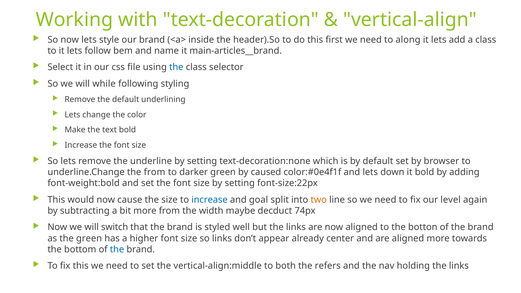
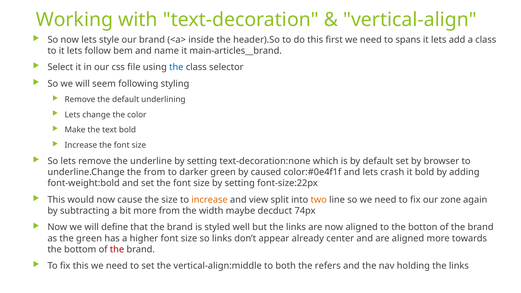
along: along -> spans
while: while -> seem
down: down -> crash
increase at (210, 200) colour: blue -> orange
goal: goal -> view
level: level -> zone
switch: switch -> define
the at (117, 249) colour: blue -> red
